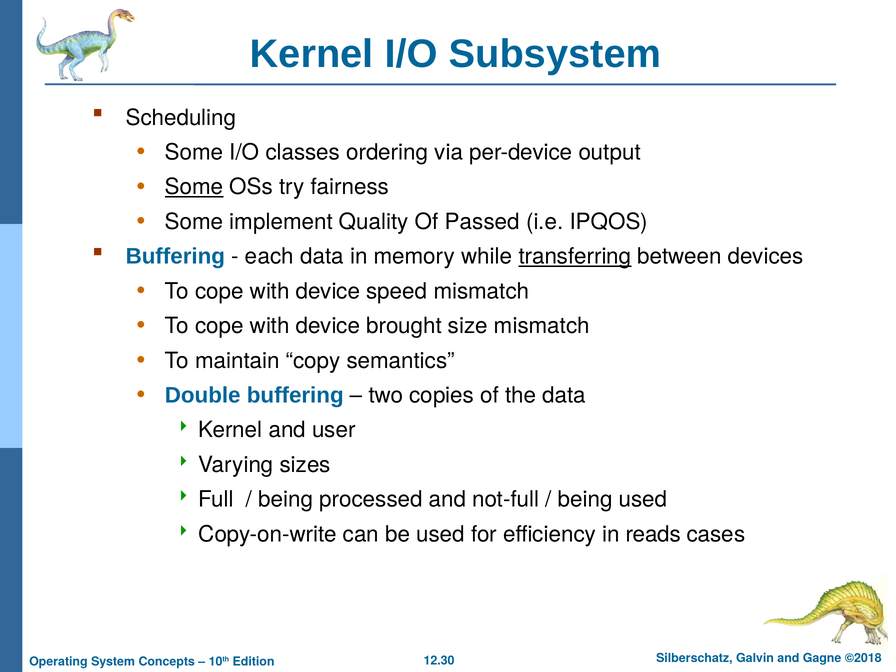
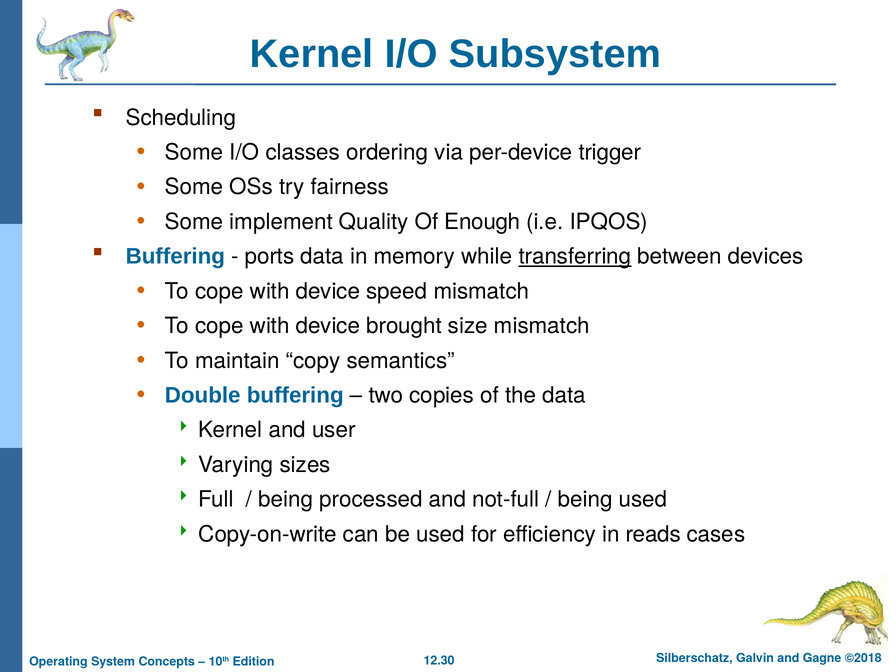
output: output -> trigger
Some at (194, 187) underline: present -> none
Passed: Passed -> Enough
each: each -> ports
